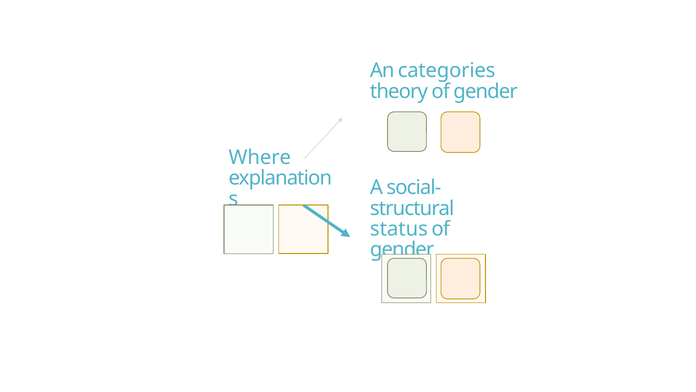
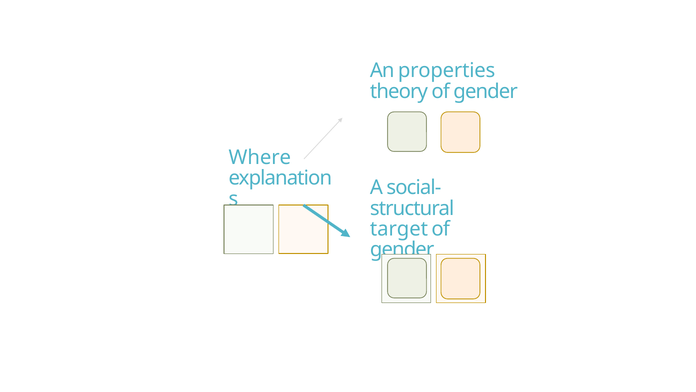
categories: categories -> properties
status: status -> target
